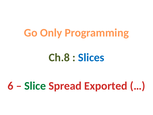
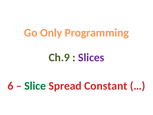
Ch.8: Ch.8 -> Ch.9
Slices colour: blue -> purple
Exported: Exported -> Constant
